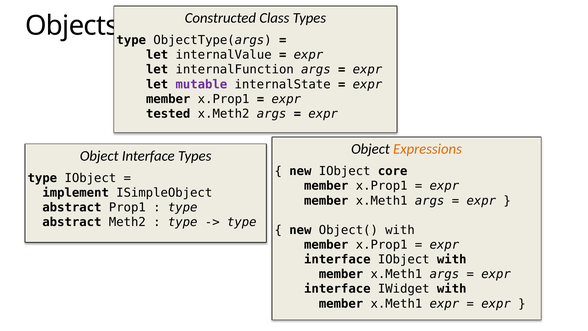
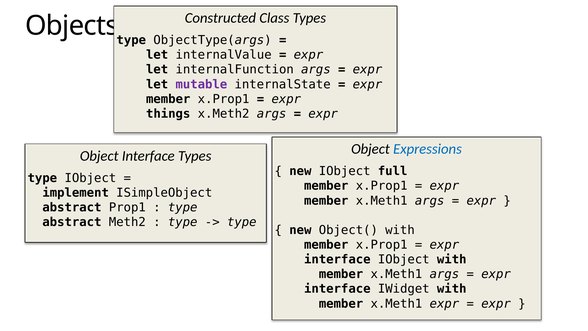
tested: tested -> things
Expressions colour: orange -> blue
core: core -> full
